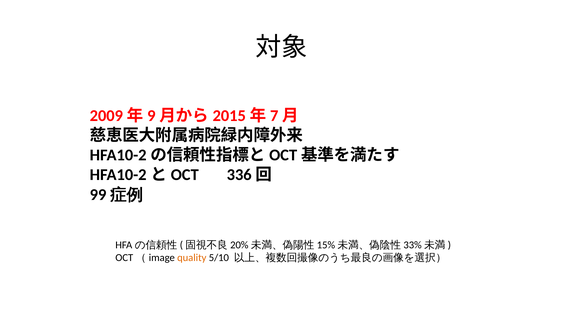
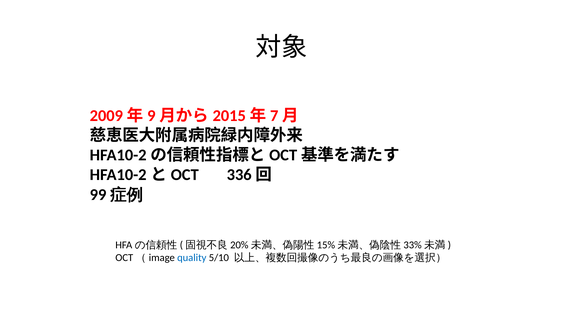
quality colour: orange -> blue
